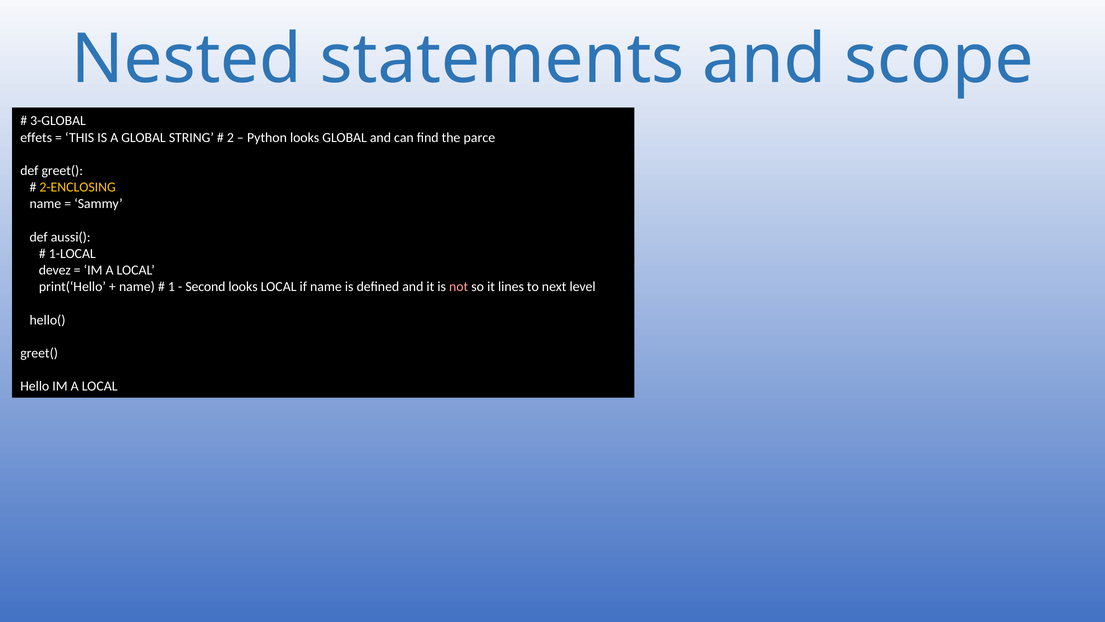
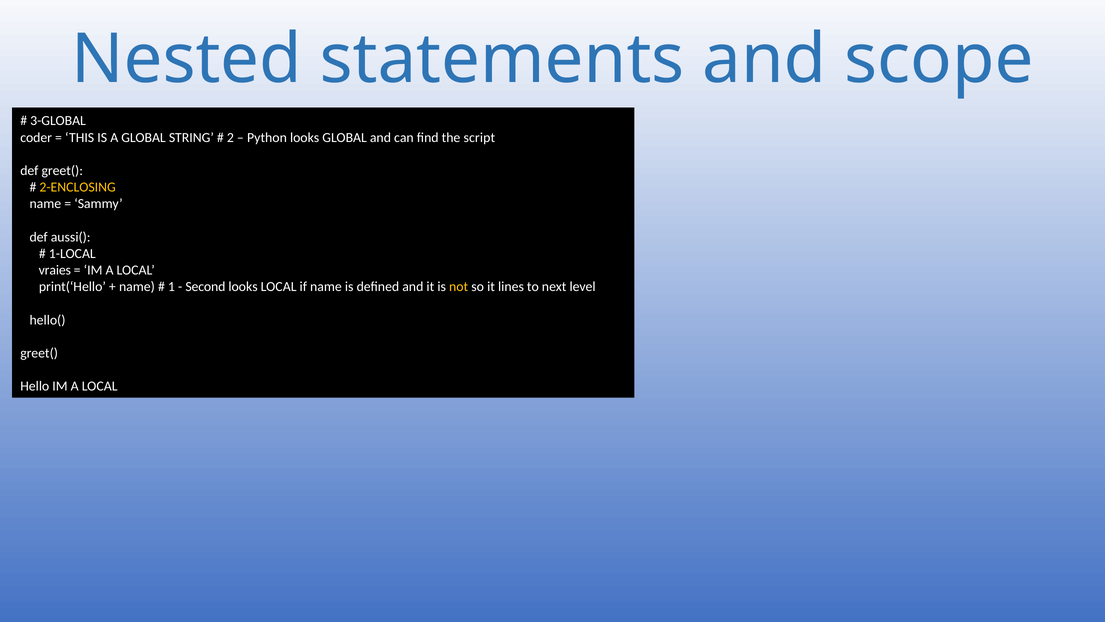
effets: effets -> coder
parce: parce -> script
devez: devez -> vraies
not colour: pink -> yellow
